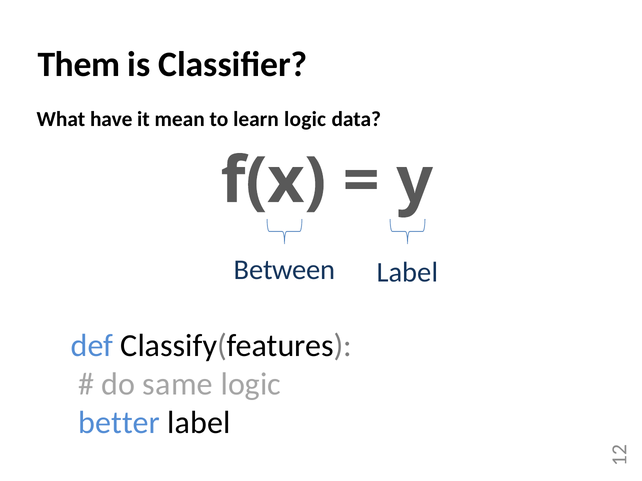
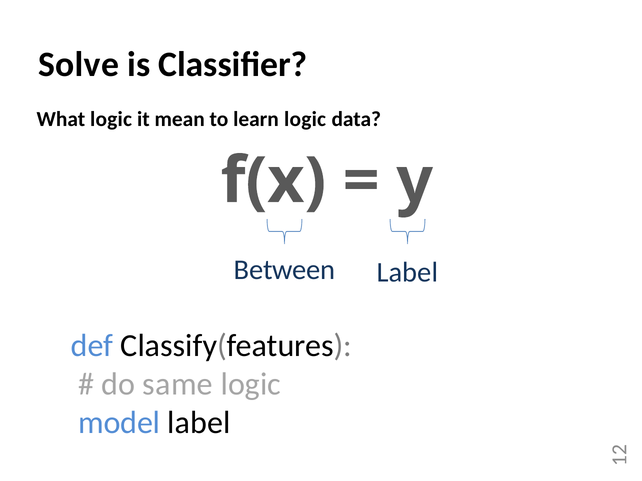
Them: Them -> Solve
What have: have -> logic
better: better -> model
